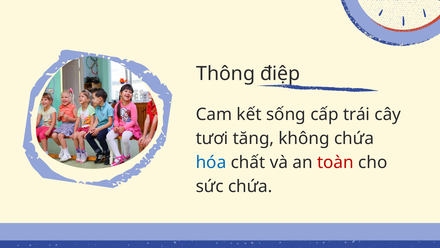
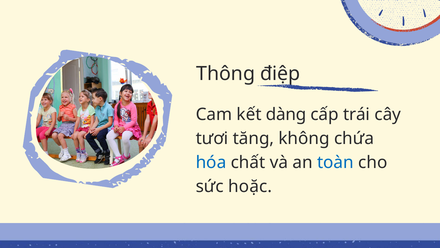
sống: sống -> dàng
toàn colour: red -> blue
sức chứa: chứa -> hoặc
